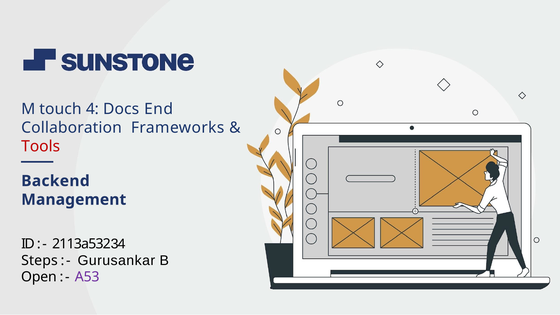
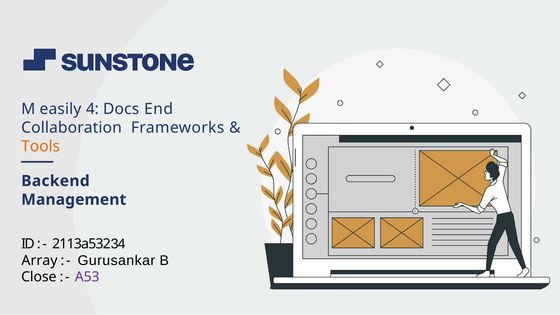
touch: touch -> easily
Tools colour: red -> orange
Steps: Steps -> Array
Open: Open -> Close
